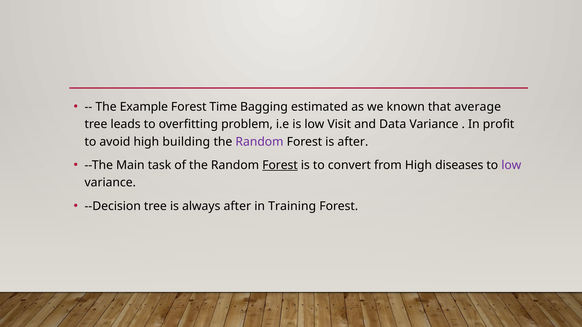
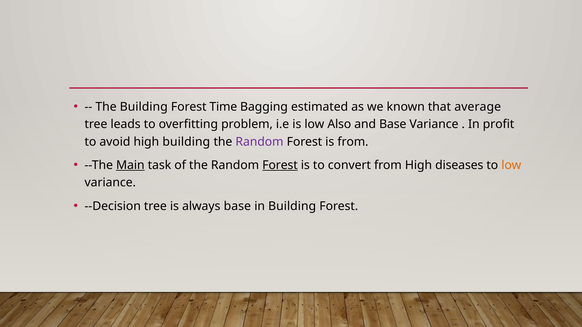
The Example: Example -> Building
Visit: Visit -> Also
and Data: Data -> Base
is after: after -> from
Main underline: none -> present
low at (511, 165) colour: purple -> orange
always after: after -> base
in Training: Training -> Building
